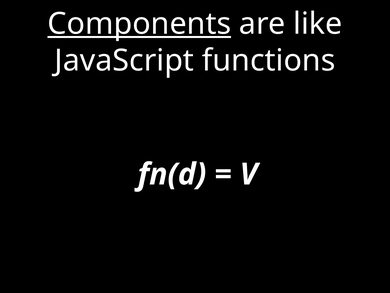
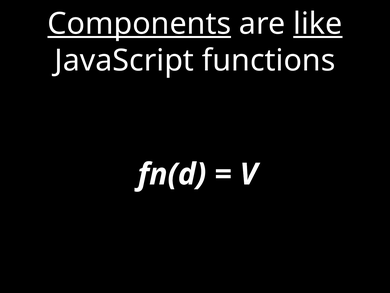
like underline: none -> present
